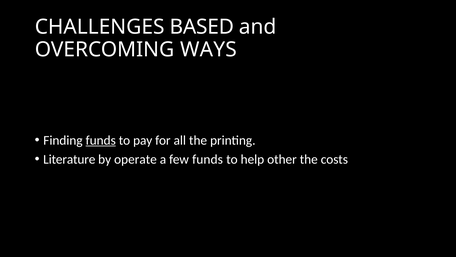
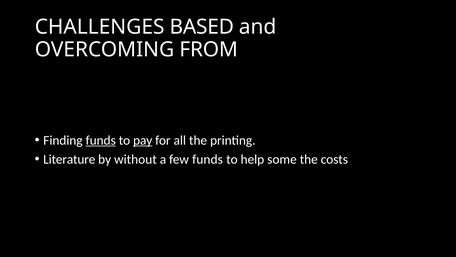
WAYS: WAYS -> FROM
pay underline: none -> present
operate: operate -> without
other: other -> some
